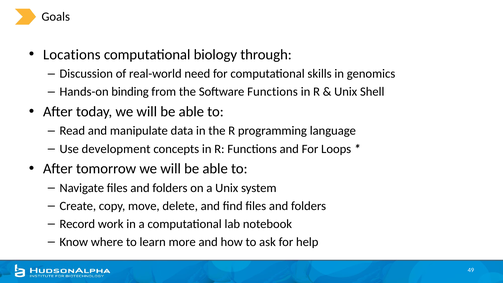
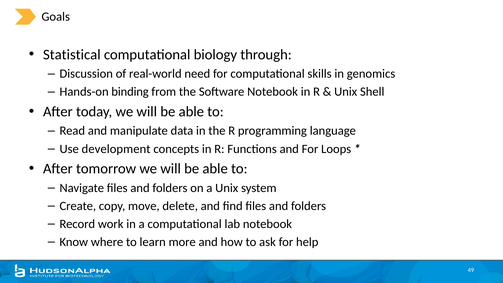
Locations: Locations -> Statistical
Software Functions: Functions -> Notebook
